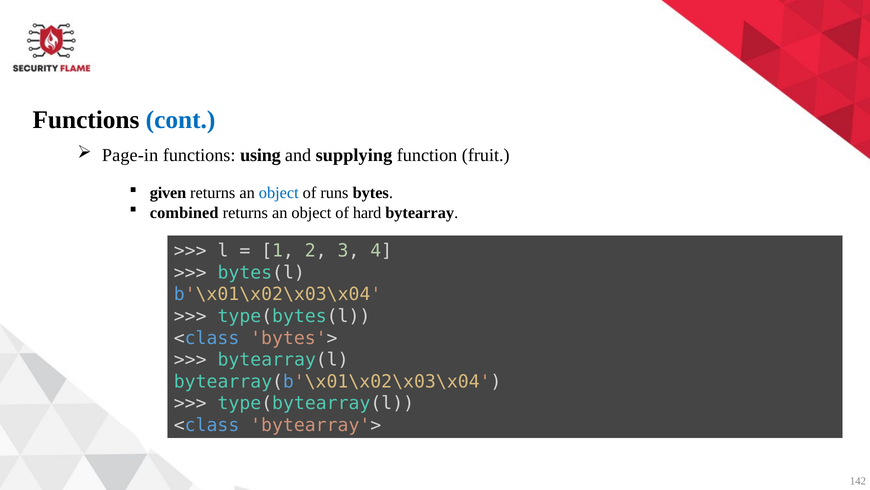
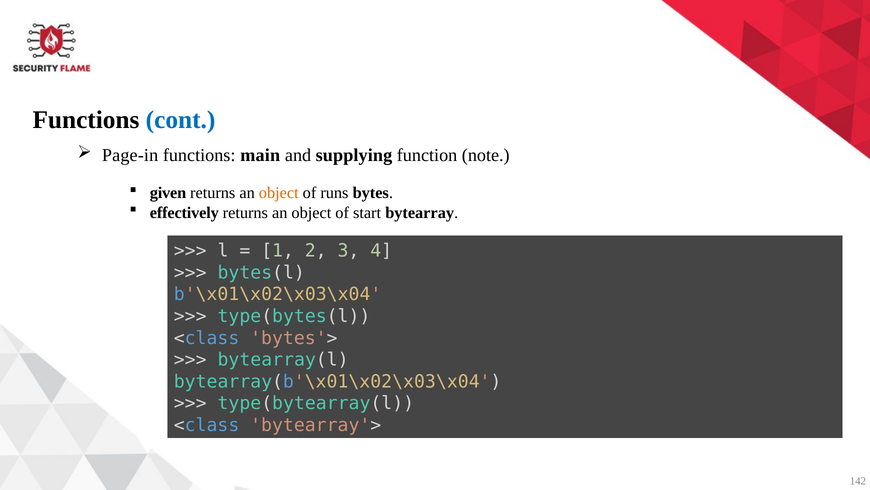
using: using -> main
fruit: fruit -> note
object at (279, 193) colour: blue -> orange
combined: combined -> effectively
hard: hard -> start
